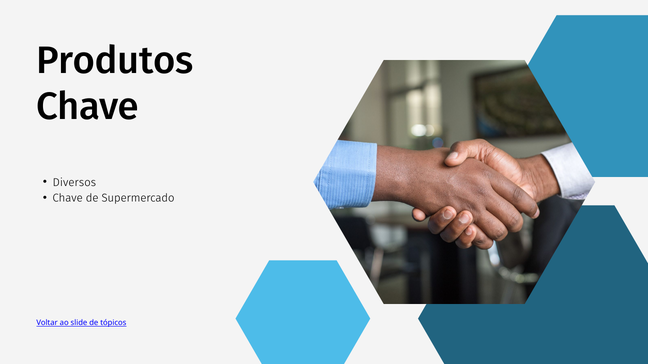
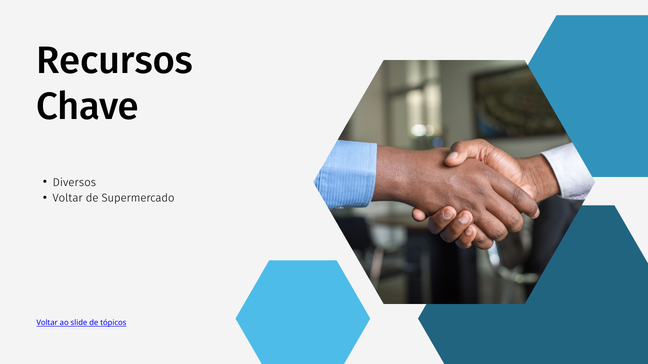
Produtos: Produtos -> Recursos
Chave at (68, 198): Chave -> Voltar
